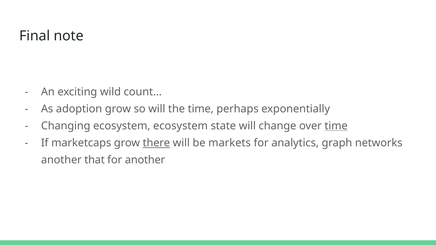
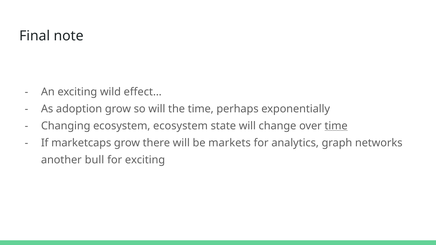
count…: count… -> effect…
there underline: present -> none
that: that -> bull
for another: another -> exciting
